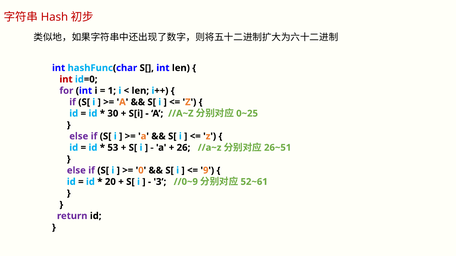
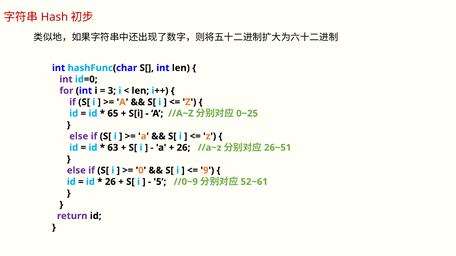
int at (66, 79) colour: red -> purple
1: 1 -> 3
30: 30 -> 65
53: 53 -> 63
20 at (110, 182): 20 -> 26
3: 3 -> 5
